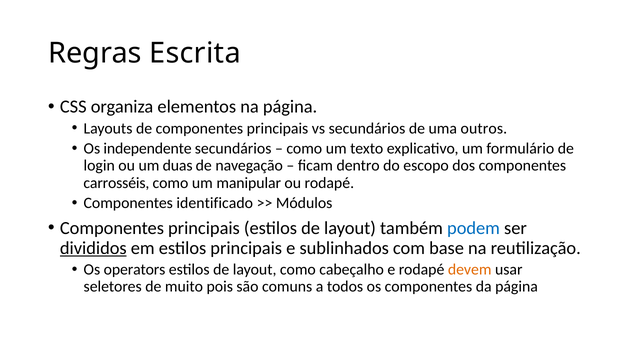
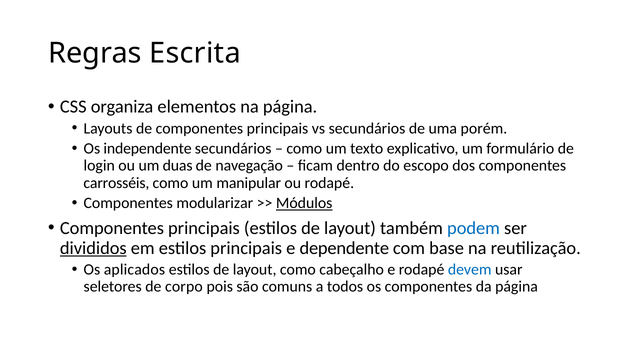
outros: outros -> porém
identificado: identificado -> modularizar
Módulos underline: none -> present
sublinhados: sublinhados -> dependente
operators: operators -> aplicados
devem colour: orange -> blue
muito: muito -> corpo
